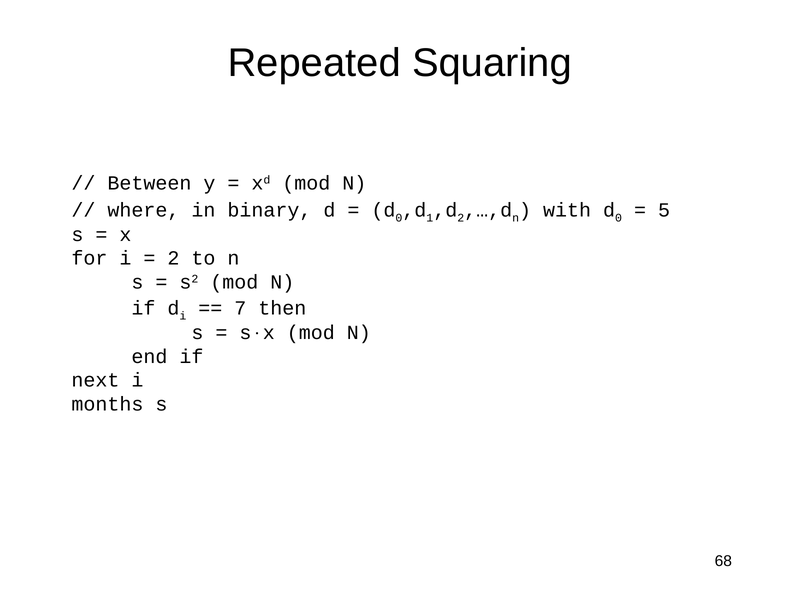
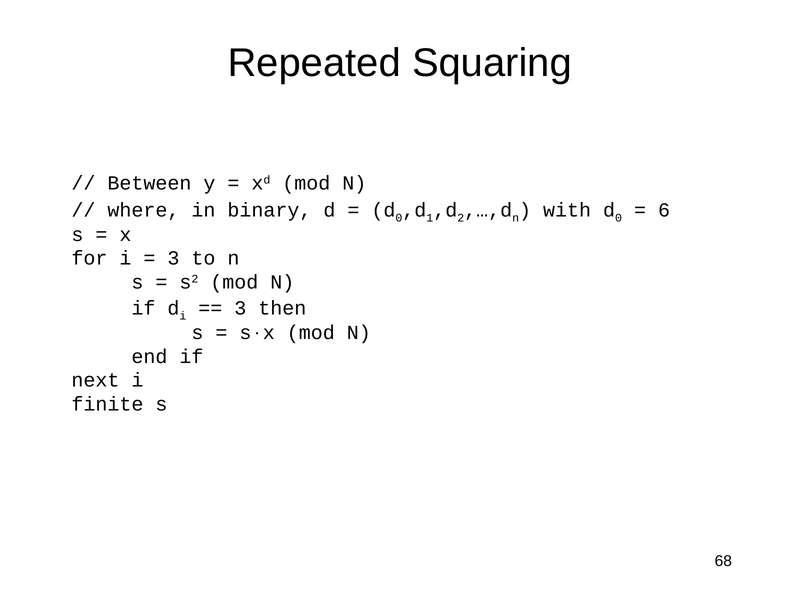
5: 5 -> 6
2 at (173, 258): 2 -> 3
7 at (240, 308): 7 -> 3
months: months -> finite
